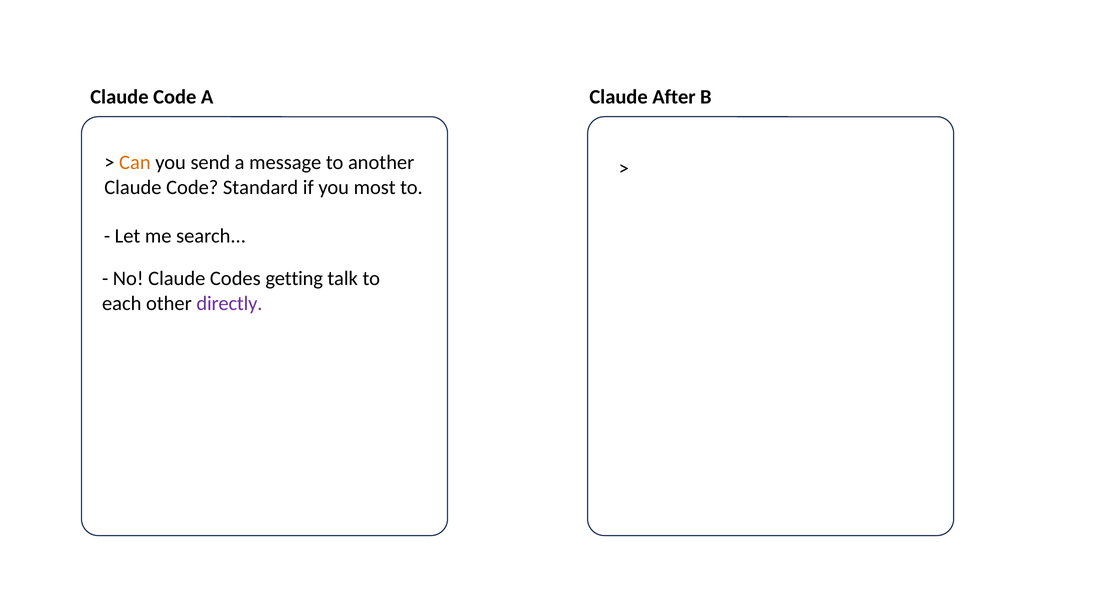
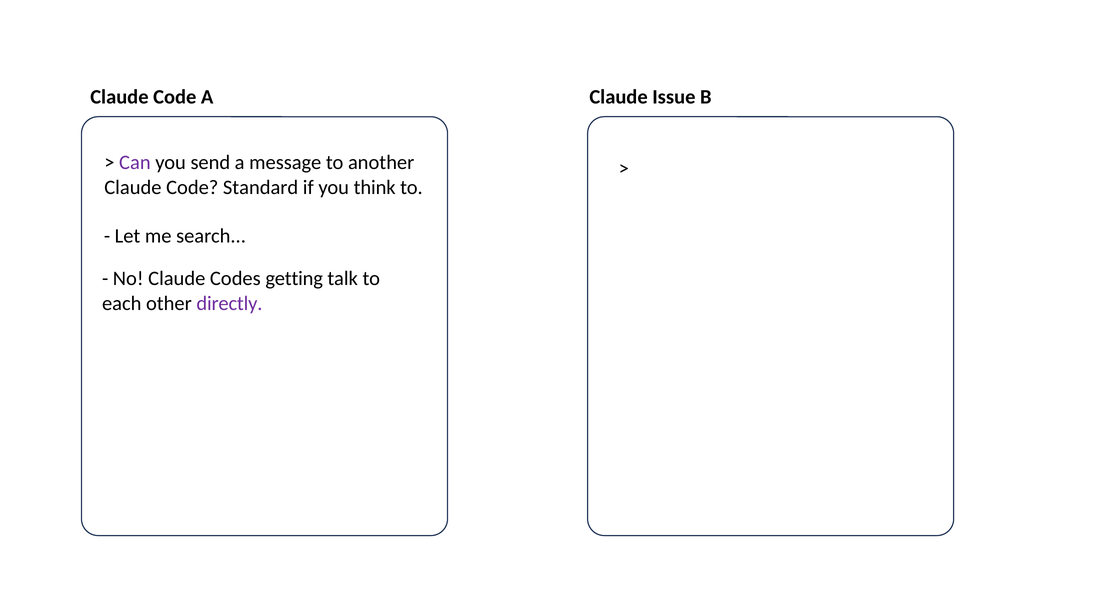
After: After -> Issue
Can colour: orange -> purple
most: most -> think
